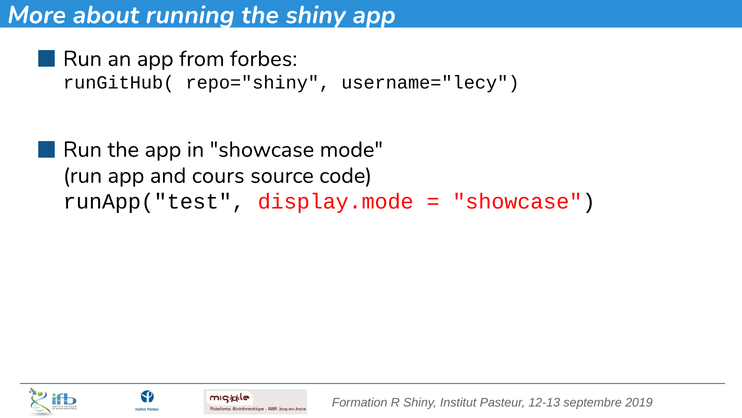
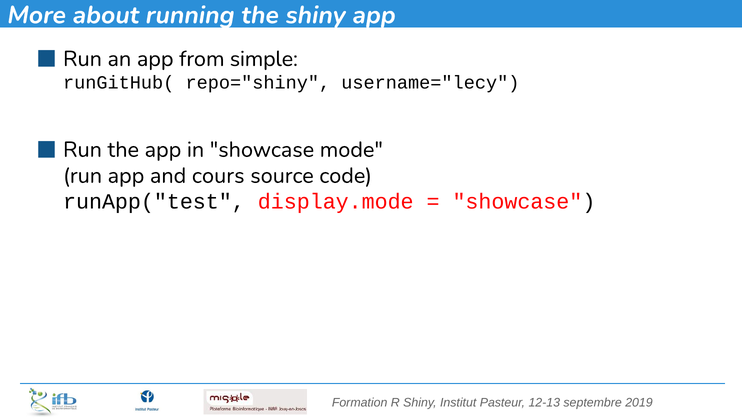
forbes: forbes -> simple
